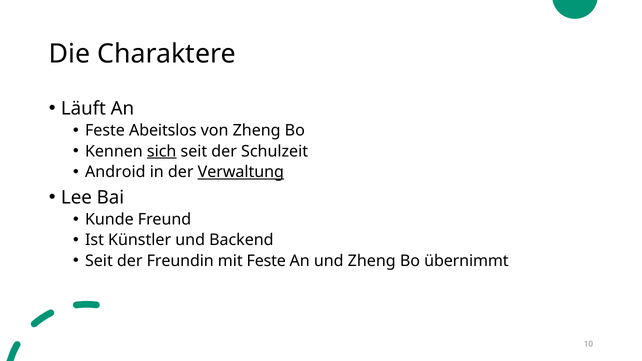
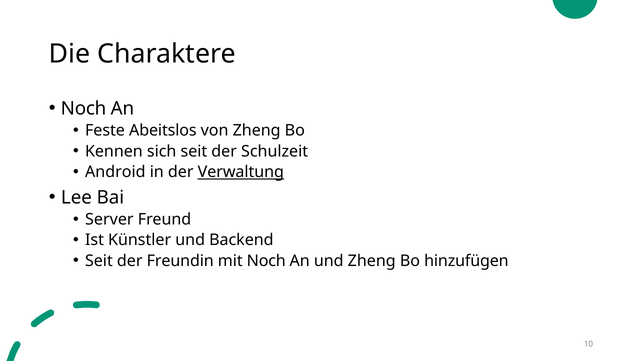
Läuft at (83, 109): Läuft -> Noch
sich underline: present -> none
Kunde: Kunde -> Server
mit Feste: Feste -> Noch
übernimmt: übernimmt -> hinzufügen
